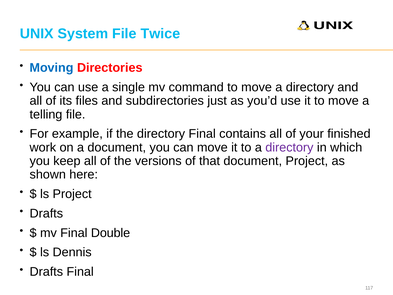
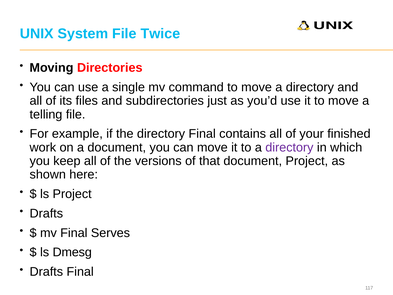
Moving colour: blue -> black
Double: Double -> Serves
Dennis: Dennis -> Dmesg
